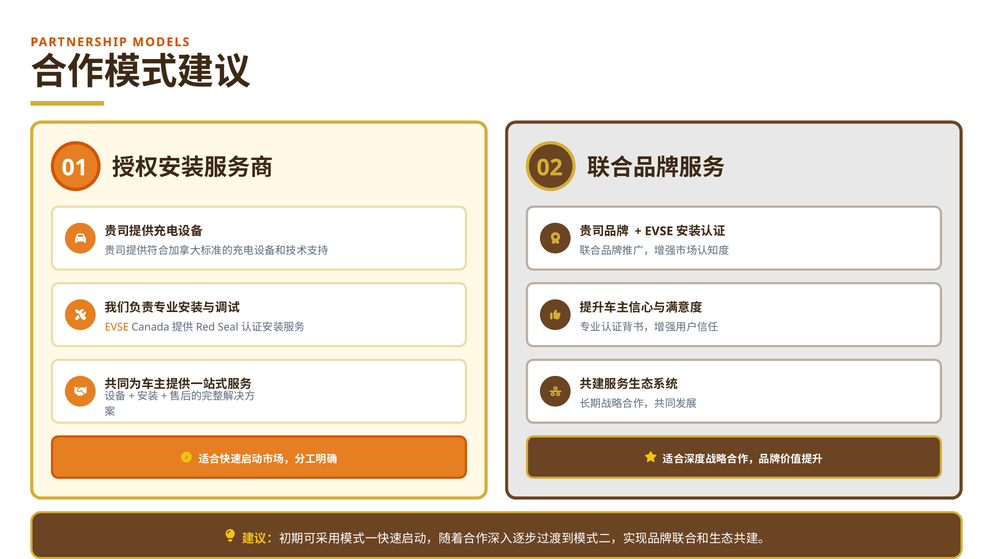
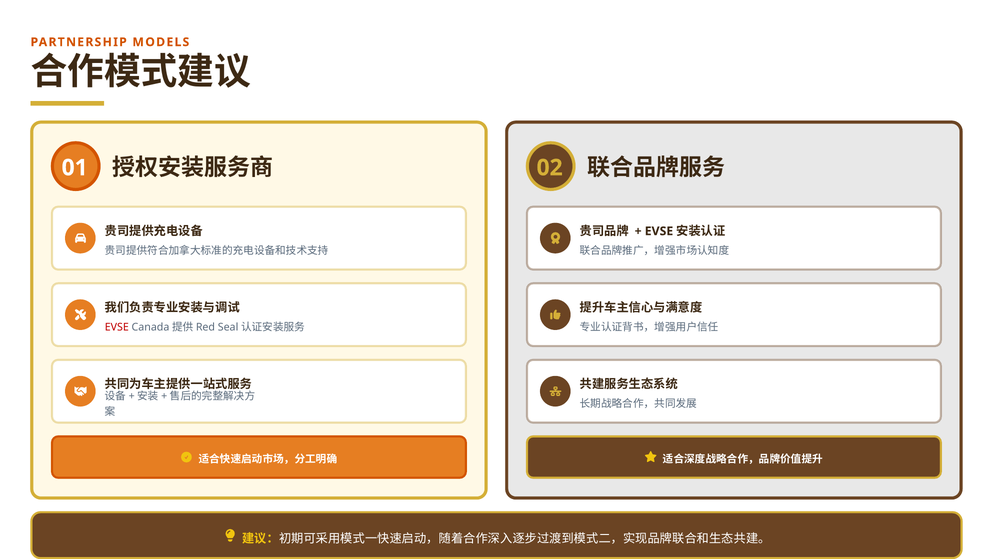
EVSE at (117, 327) colour: orange -> red
